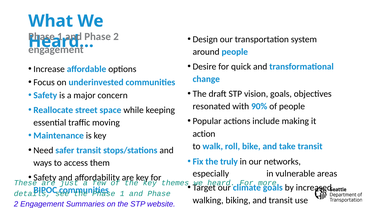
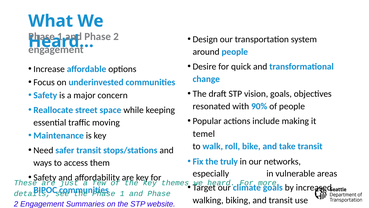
action: action -> temel
